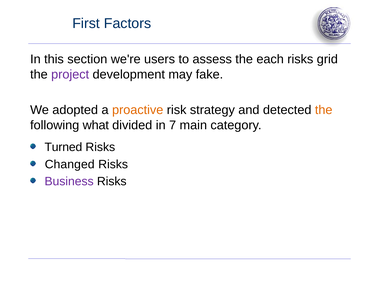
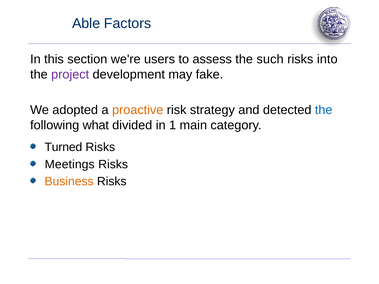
First: First -> Able
each: each -> such
grid: grid -> into
the at (324, 110) colour: orange -> blue
7: 7 -> 1
Changed: Changed -> Meetings
Business colour: purple -> orange
